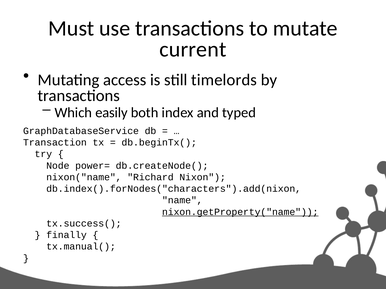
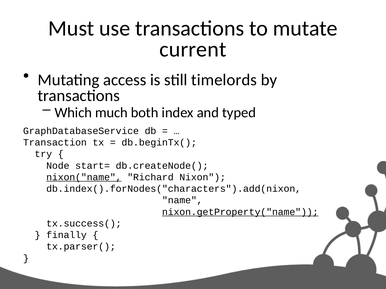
easily: easily -> much
power=: power= -> start=
nixon("name underline: none -> present
tx.manual(: tx.manual( -> tx.parser(
